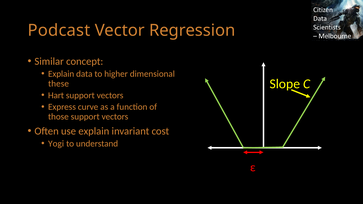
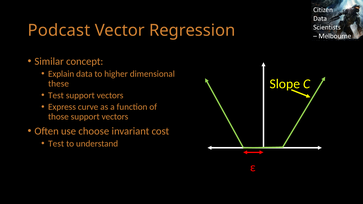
Hart at (56, 95): Hart -> Test
use explain: explain -> choose
Yogi at (56, 144): Yogi -> Test
